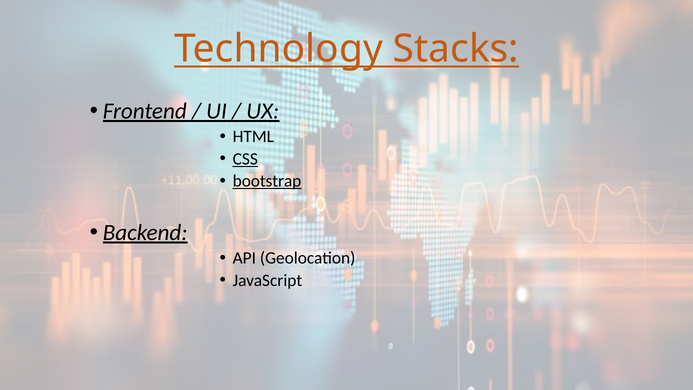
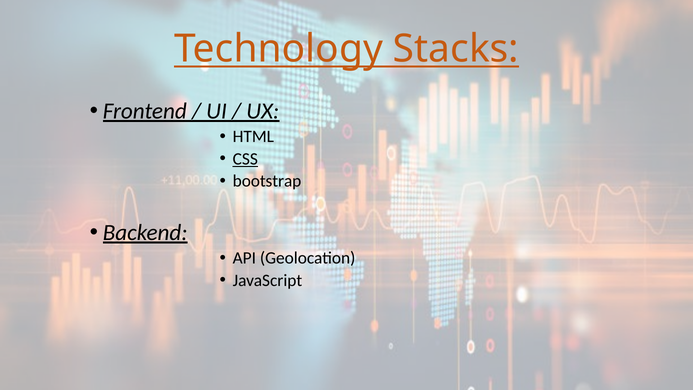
bootstrap underline: present -> none
